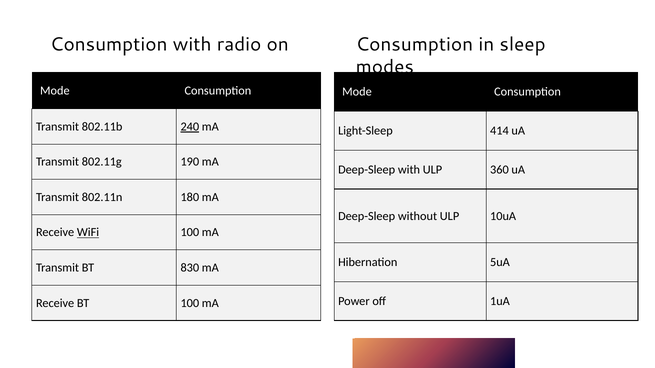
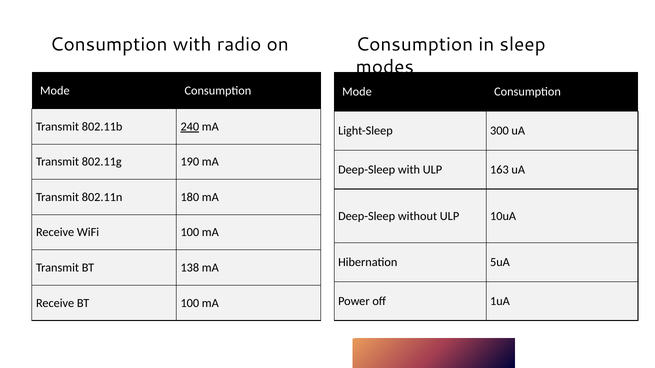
414: 414 -> 300
360: 360 -> 163
WiFi underline: present -> none
830: 830 -> 138
